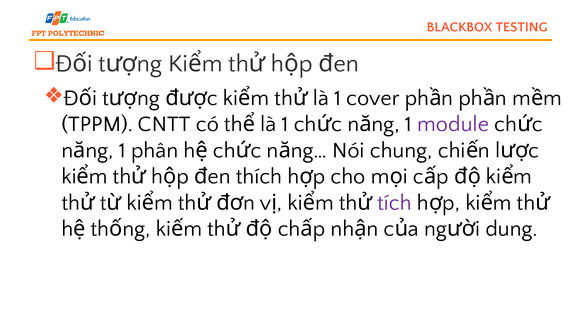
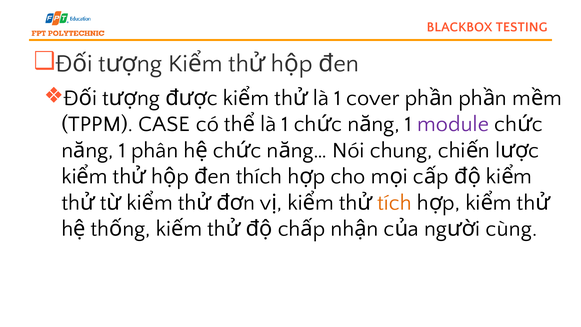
CNTT: CNTT -> CASE
tích colour: purple -> orange
dung: dung -> cùng
